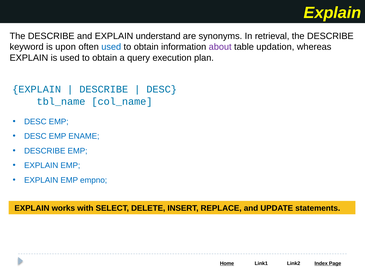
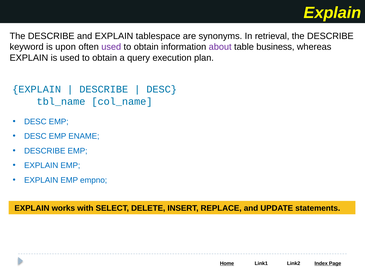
understand: understand -> tablespace
used at (111, 47) colour: blue -> purple
updation: updation -> business
